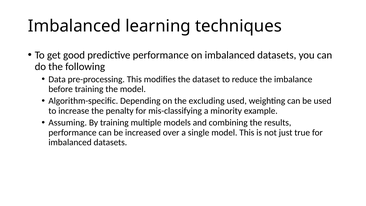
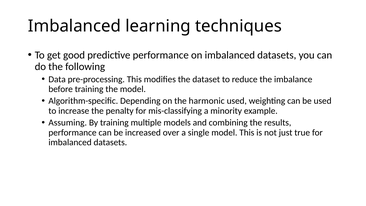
excluding: excluding -> harmonic
